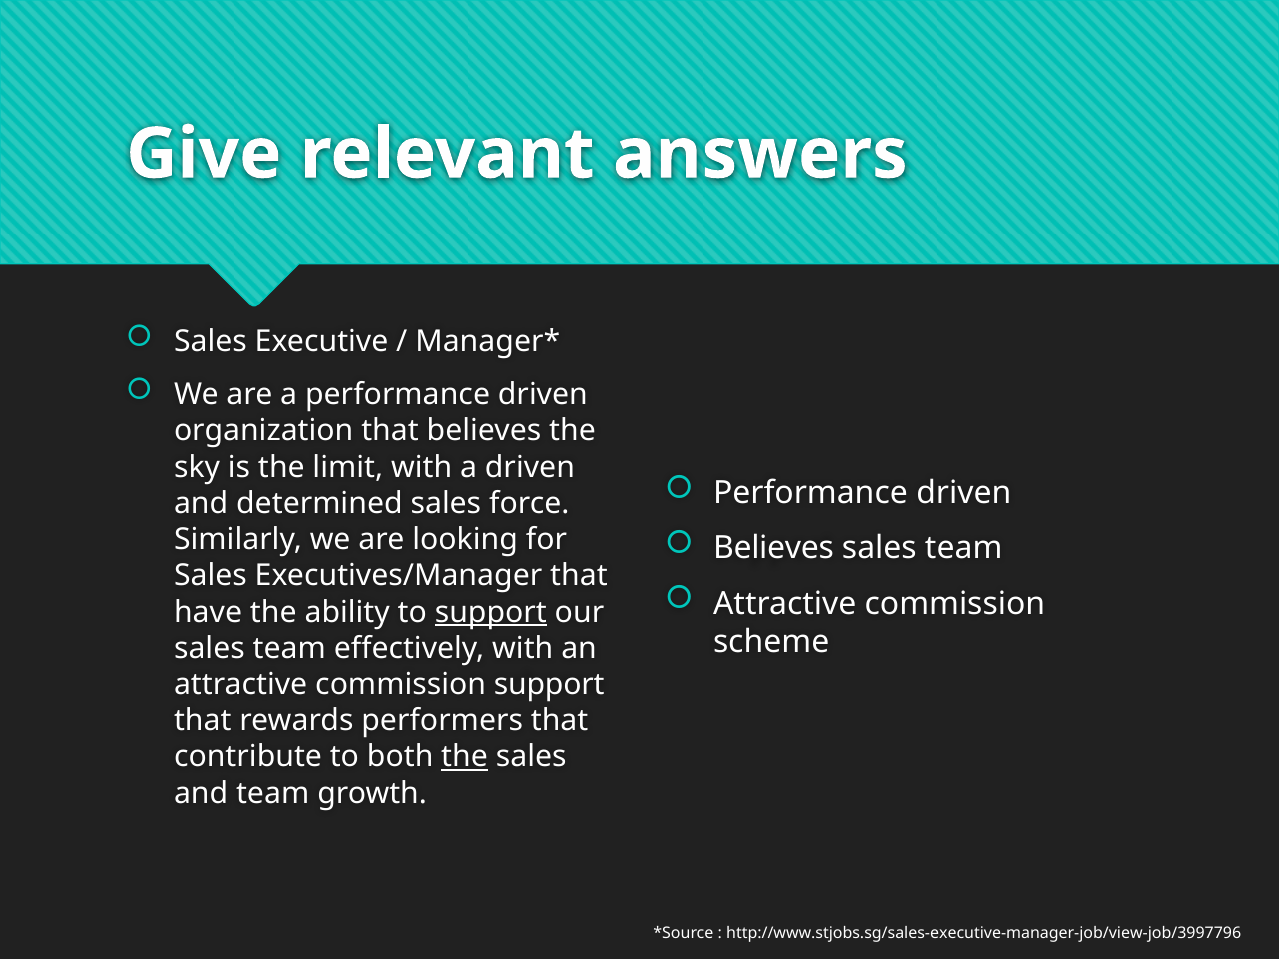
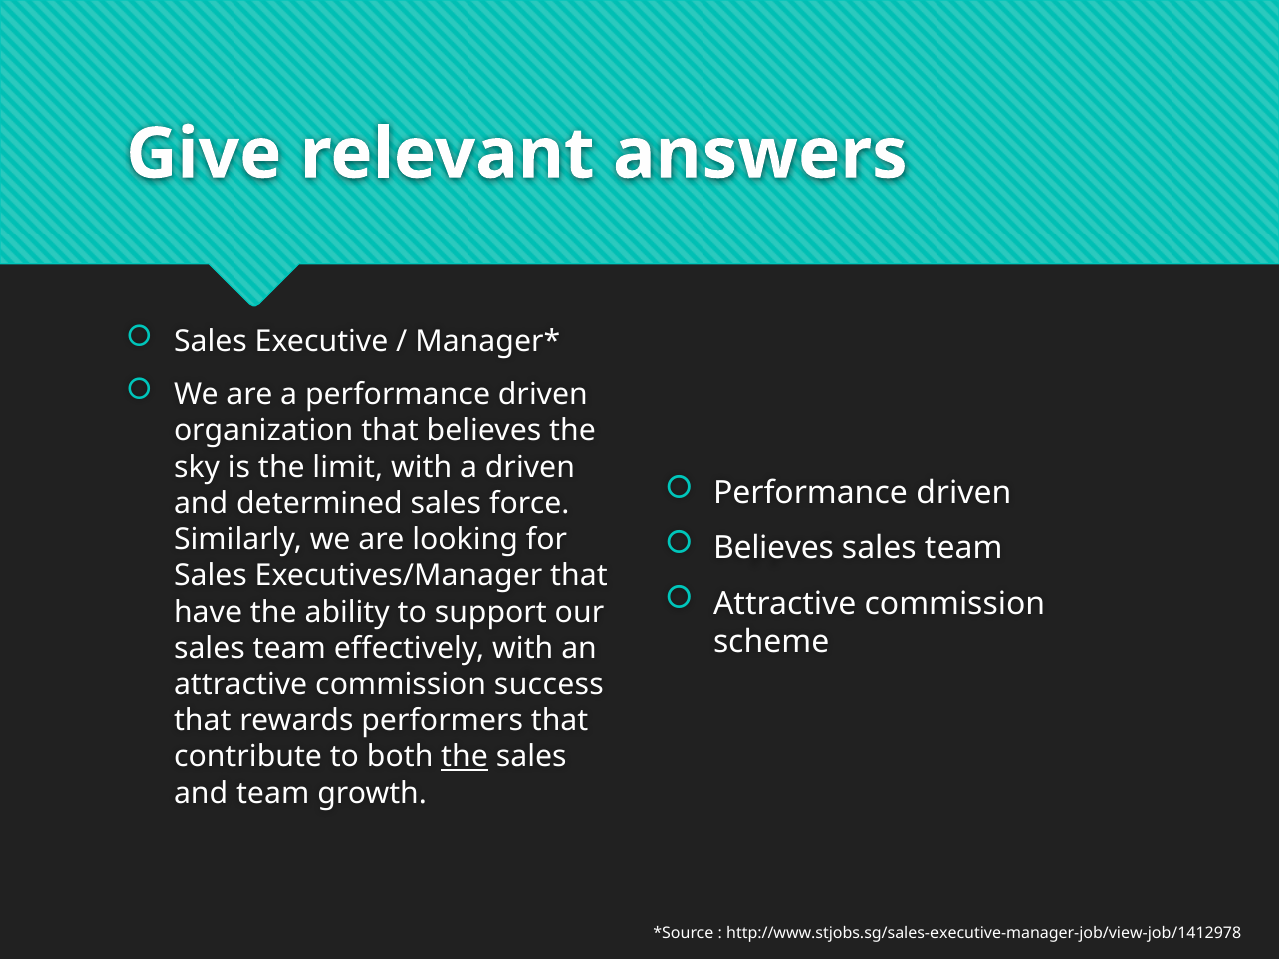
support at (491, 612) underline: present -> none
commission support: support -> success
http://www.stjobs.sg/sales-executive-manager-job/view-job/3997796: http://www.stjobs.sg/sales-executive-manager-job/view-job/3997796 -> http://www.stjobs.sg/sales-executive-manager-job/view-job/1412978
